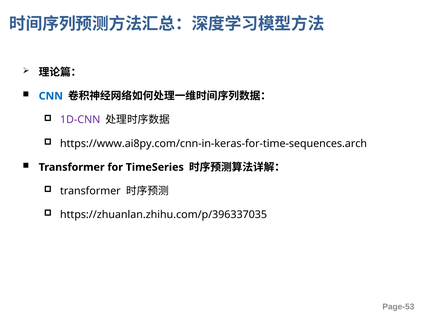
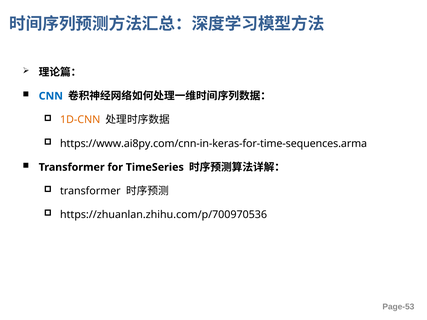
1D-CNN colour: purple -> orange
https://www.ai8py.com/cnn-in-keras-for-time-sequences.arch: https://www.ai8py.com/cnn-in-keras-for-time-sequences.arch -> https://www.ai8py.com/cnn-in-keras-for-time-sequences.arma
https://zhuanlan.zhihu.com/p/396337035: https://zhuanlan.zhihu.com/p/396337035 -> https://zhuanlan.zhihu.com/p/700970536
